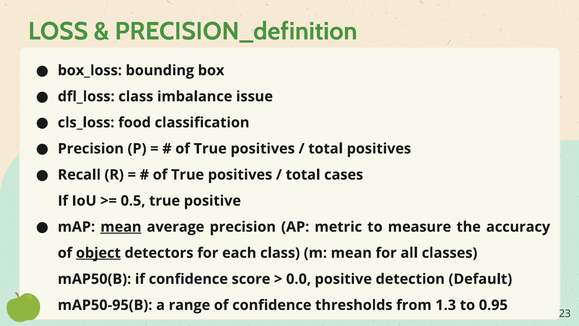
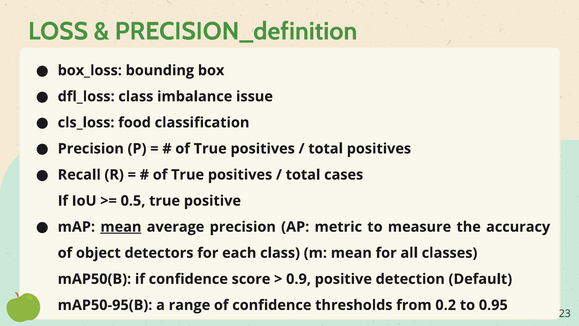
object underline: present -> none
0.0: 0.0 -> 0.9
1.3: 1.3 -> 0.2
